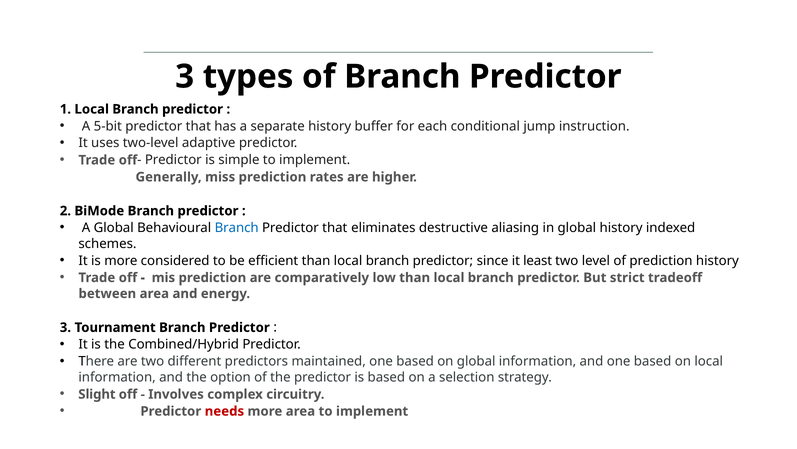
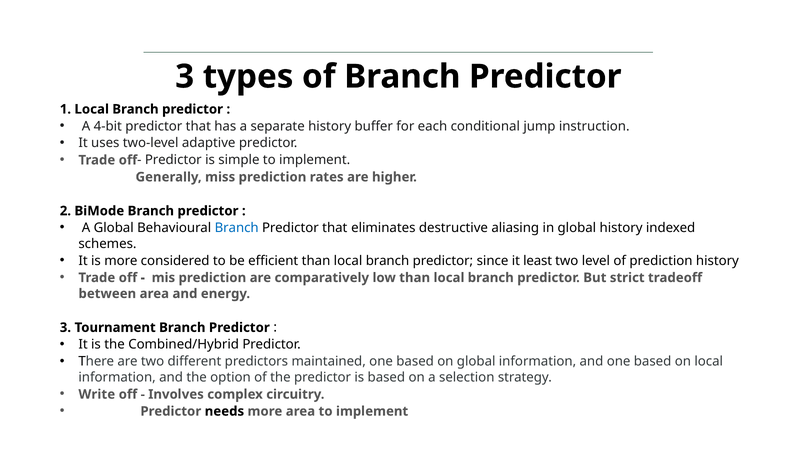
5-bit: 5-bit -> 4-bit
Slight: Slight -> Write
needs colour: red -> black
